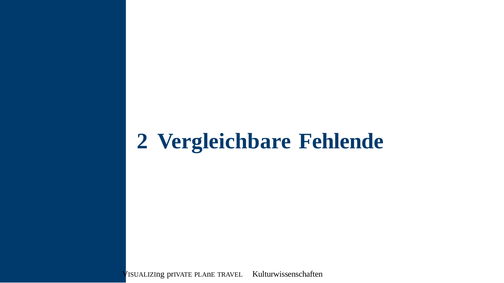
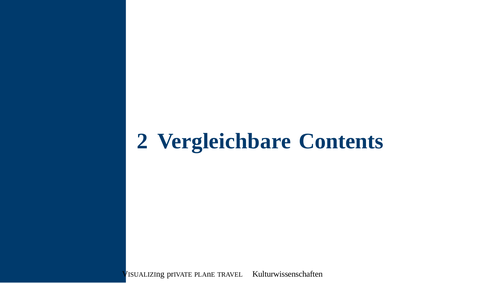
Fehlende: Fehlende -> Contents
